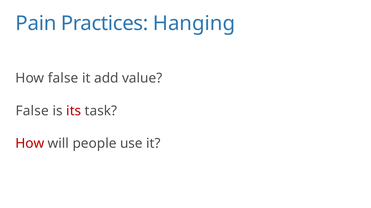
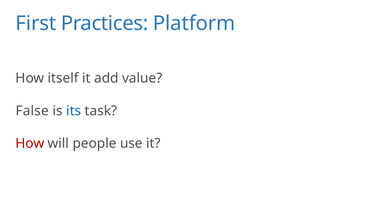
Pain: Pain -> First
Hanging: Hanging -> Platform
How false: false -> itself
its colour: red -> blue
